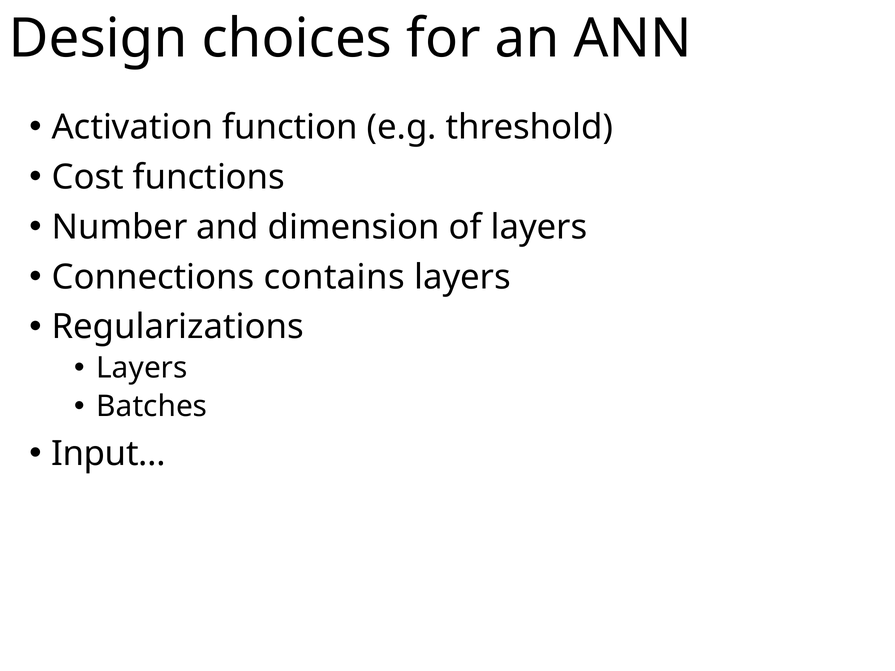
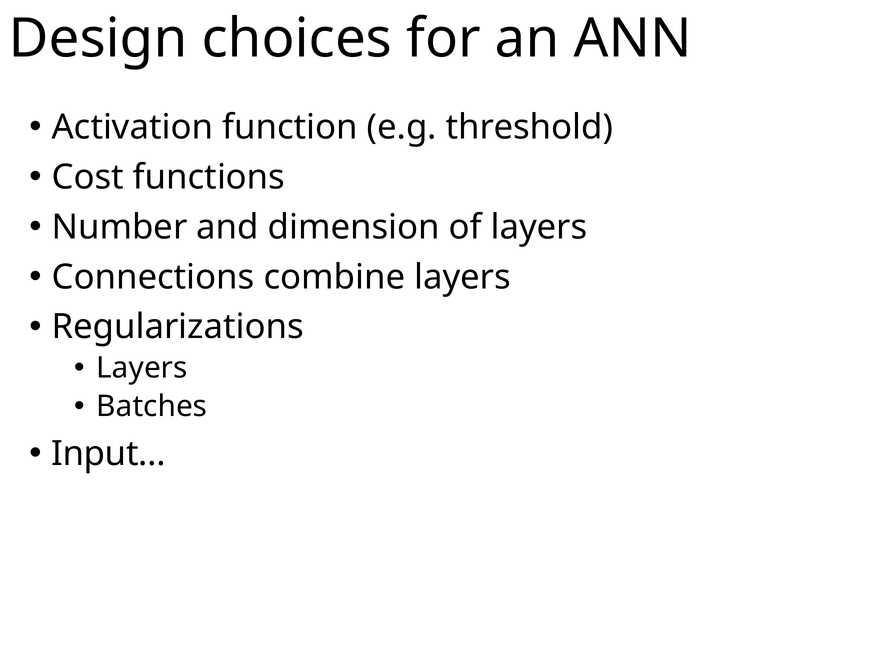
contains: contains -> combine
